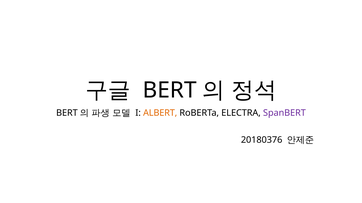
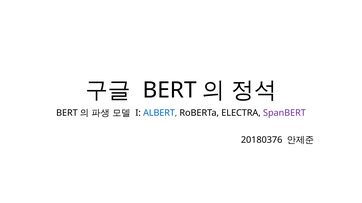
ALBERT colour: orange -> blue
